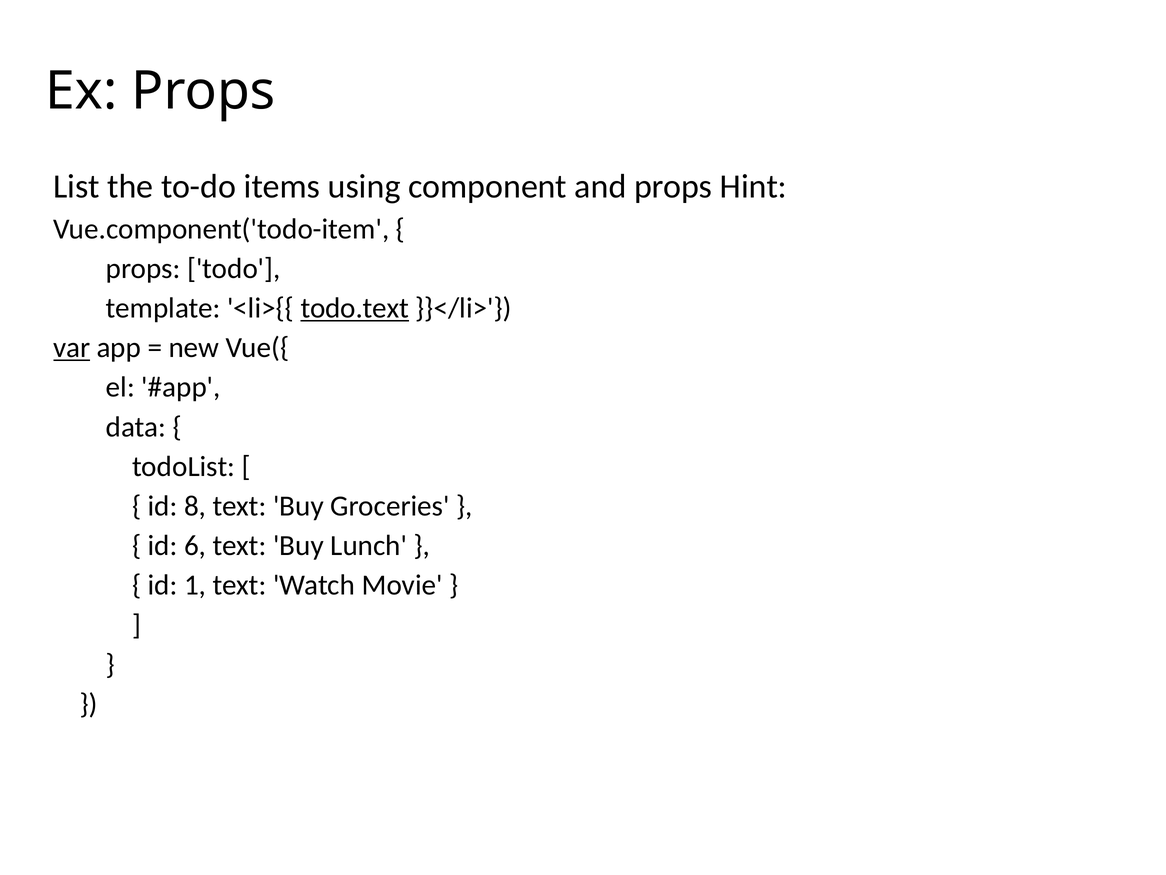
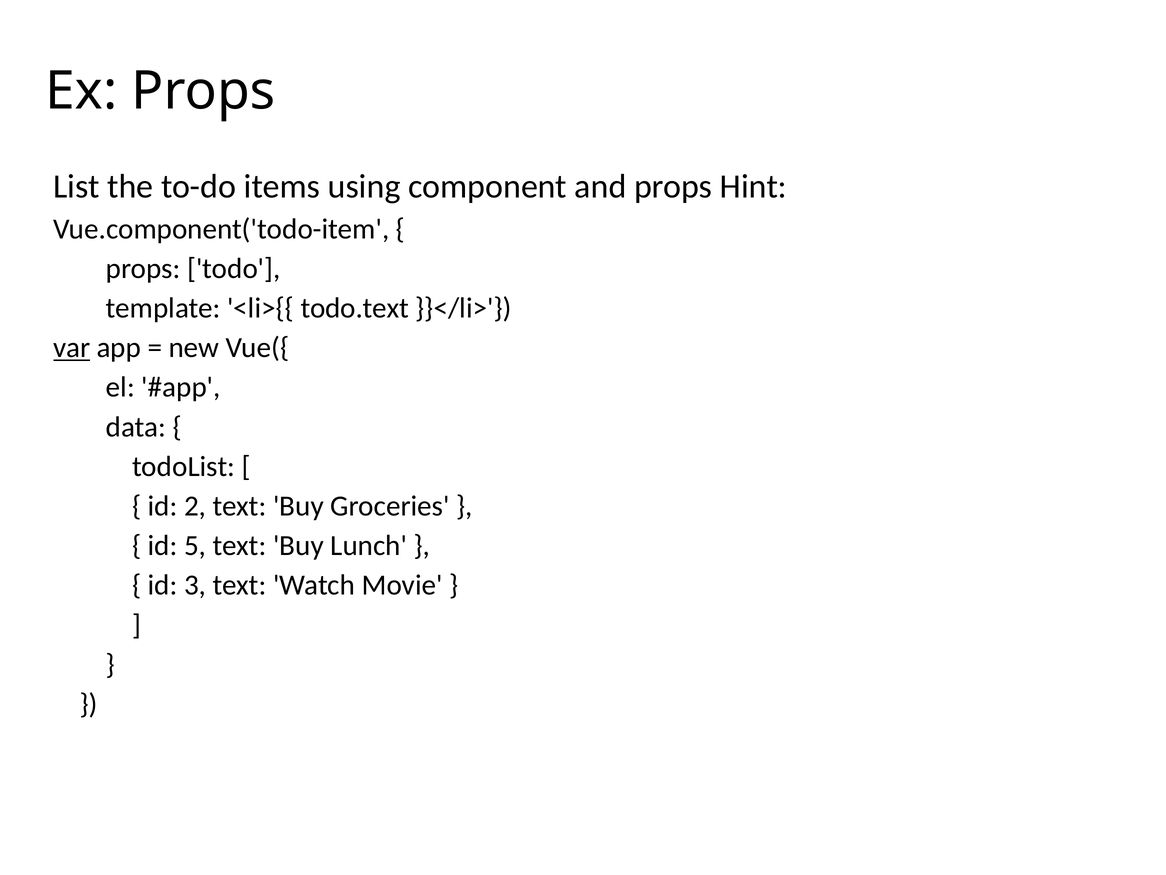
todo.text underline: present -> none
8: 8 -> 2
6: 6 -> 5
1: 1 -> 3
